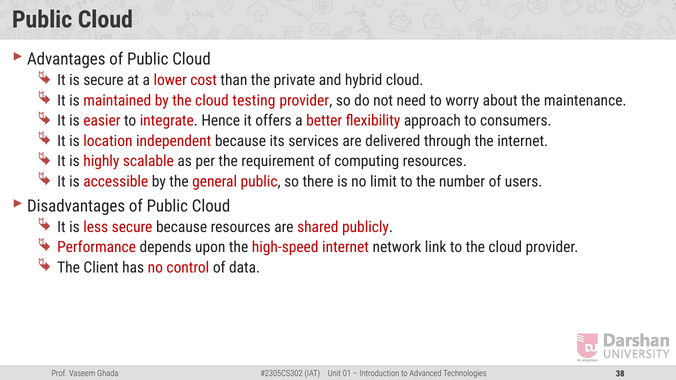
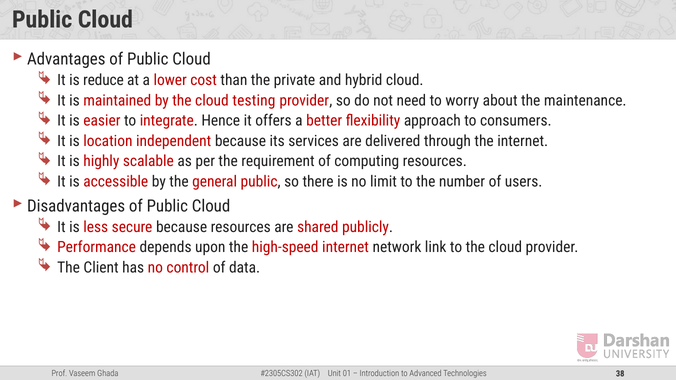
is secure: secure -> reduce
